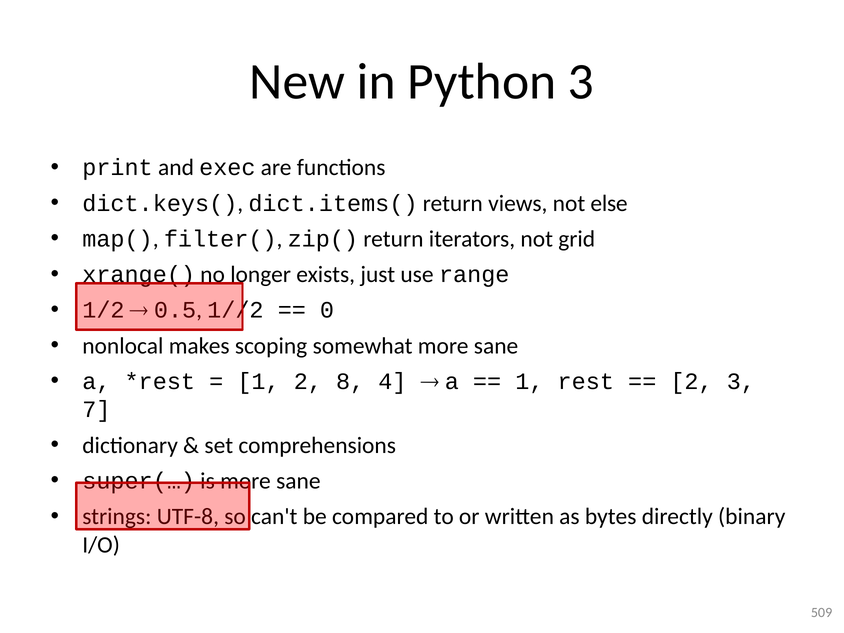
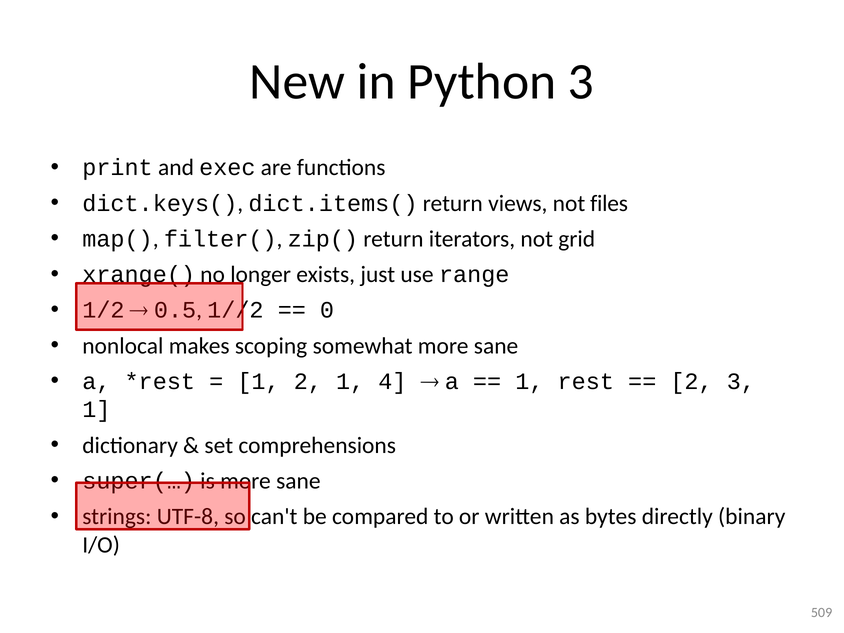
else: else -> files
2 8: 8 -> 1
7 at (96, 410): 7 -> 1
